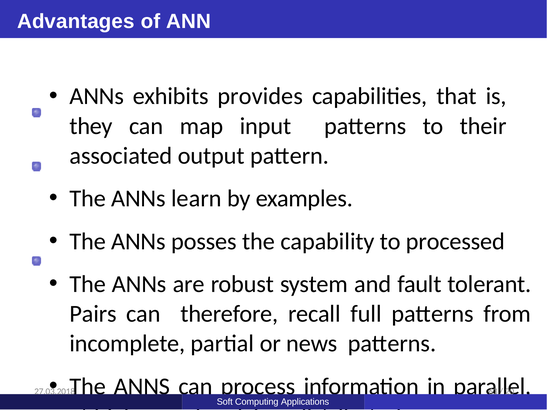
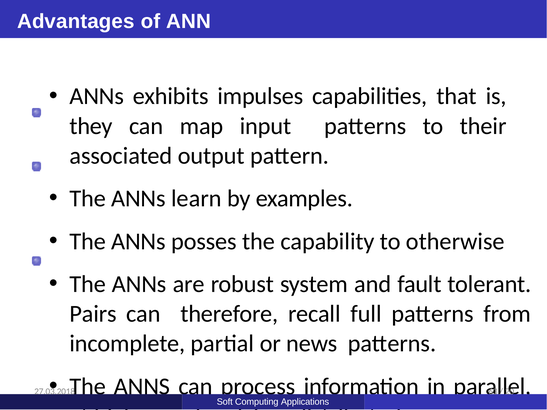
provides: provides -> impulses
processed: processed -> otherwise
